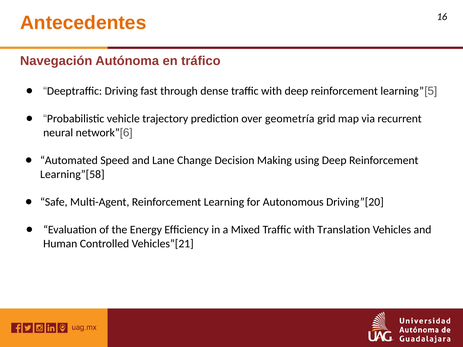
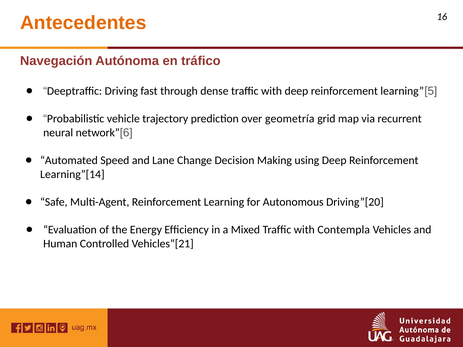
Learning”[58: Learning”[58 -> Learning”[14
Translation: Translation -> Contempla
